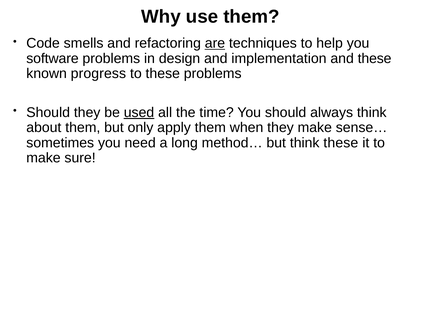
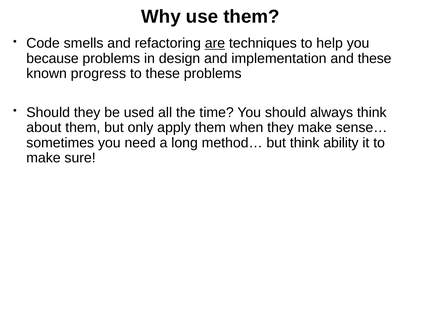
software: software -> because
used underline: present -> none
think these: these -> ability
